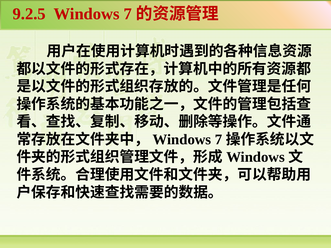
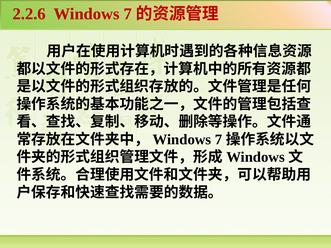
9.2.5: 9.2.5 -> 2.2.6
